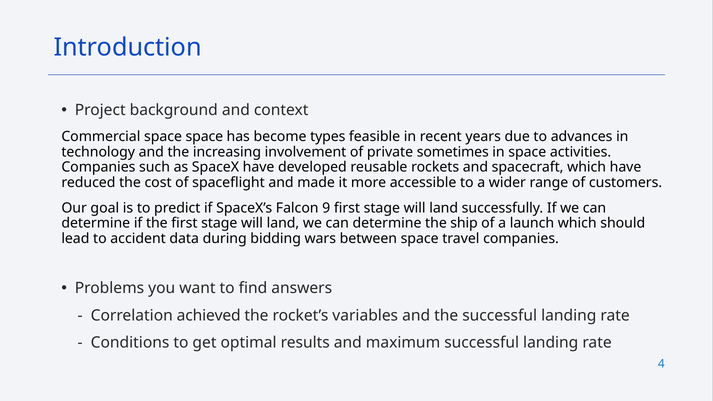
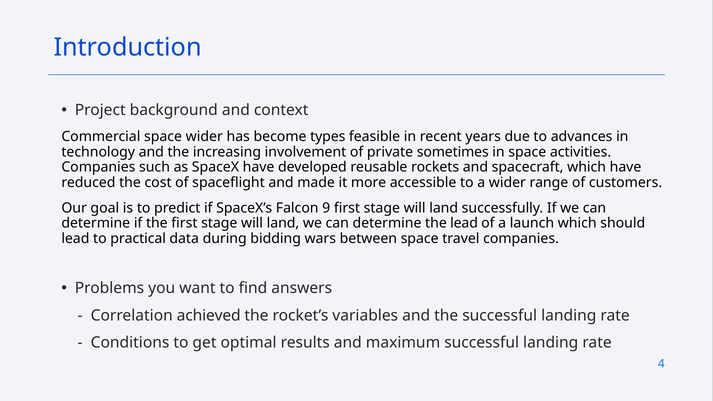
space space: space -> wider
the ship: ship -> lead
accident: accident -> practical
